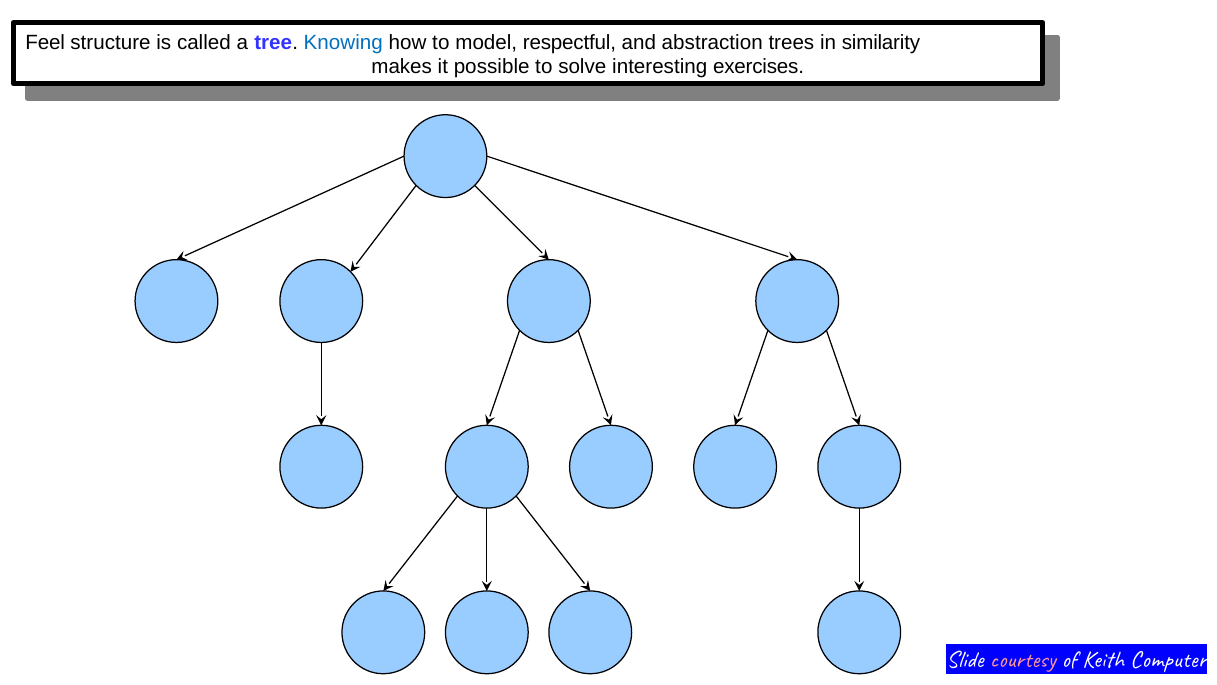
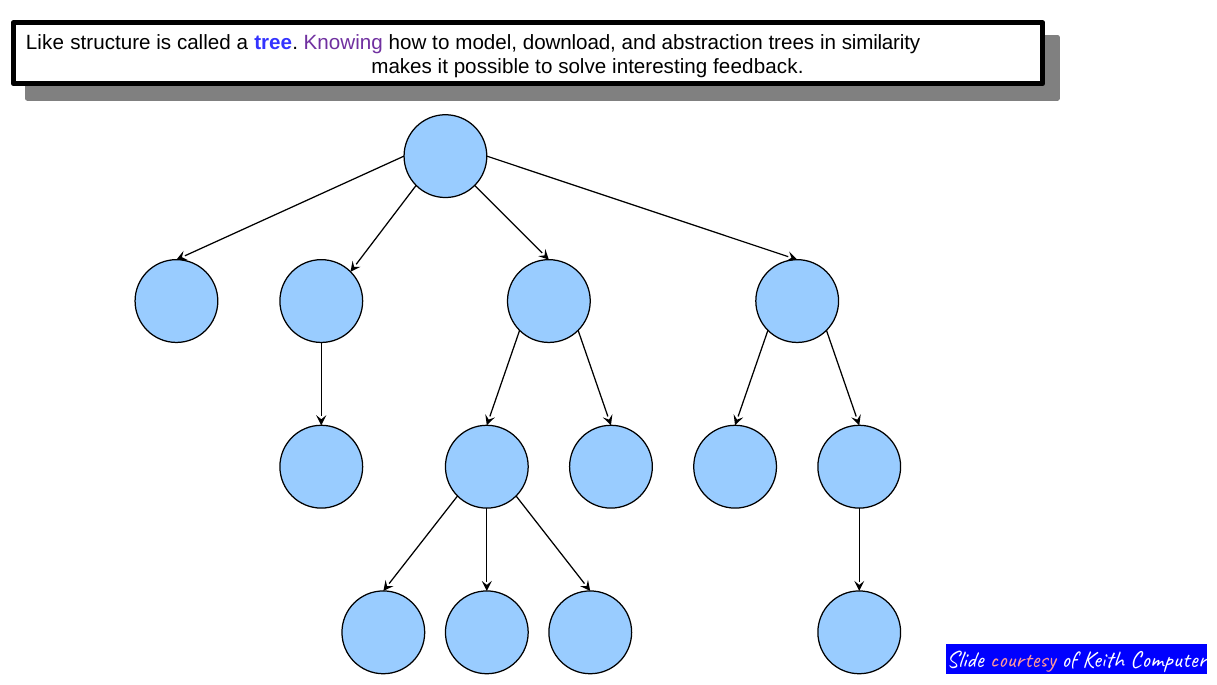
Feel: Feel -> Like
Knowing at (343, 42) colour: blue -> purple
respectful: respectful -> download
exercises: exercises -> feedback
